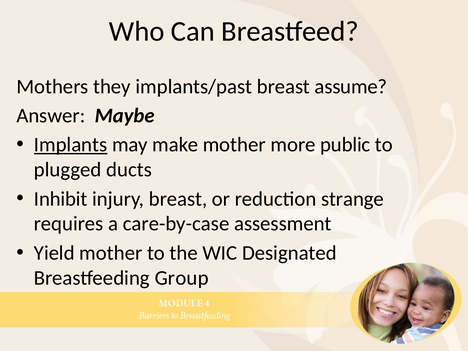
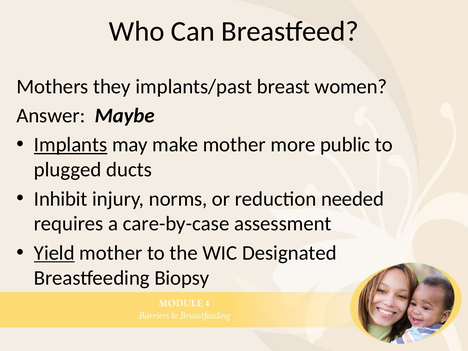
assume: assume -> women
injury breast: breast -> norms
strange: strange -> needed
Yield underline: none -> present
Group: Group -> Biopsy
